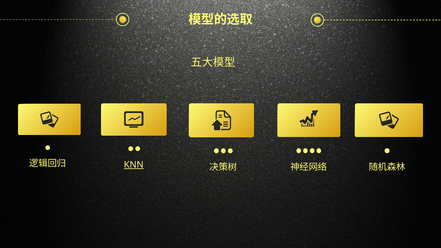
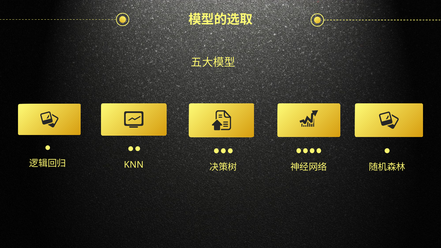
KNN underline: present -> none
